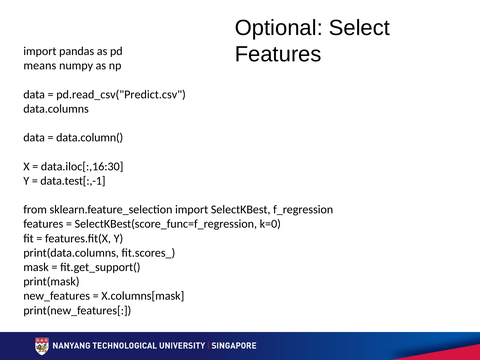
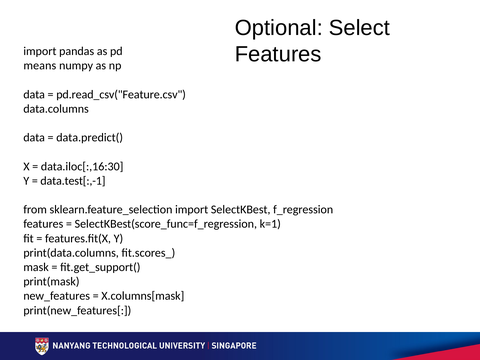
pd.read_csv("Predict.csv: pd.read_csv("Predict.csv -> pd.read_csv("Feature.csv
data.column(: data.column( -> data.predict(
k=0: k=0 -> k=1
